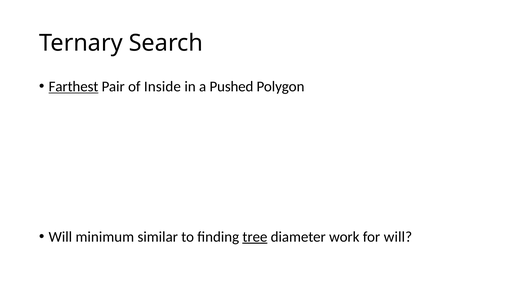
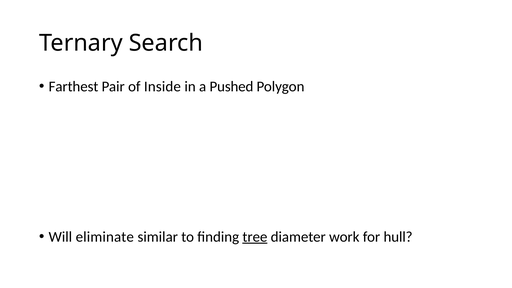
Farthest underline: present -> none
minimum: minimum -> eliminate
for will: will -> hull
